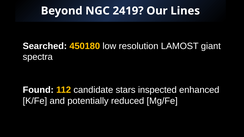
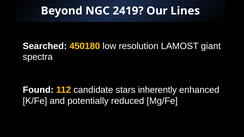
inspected: inspected -> inherently
